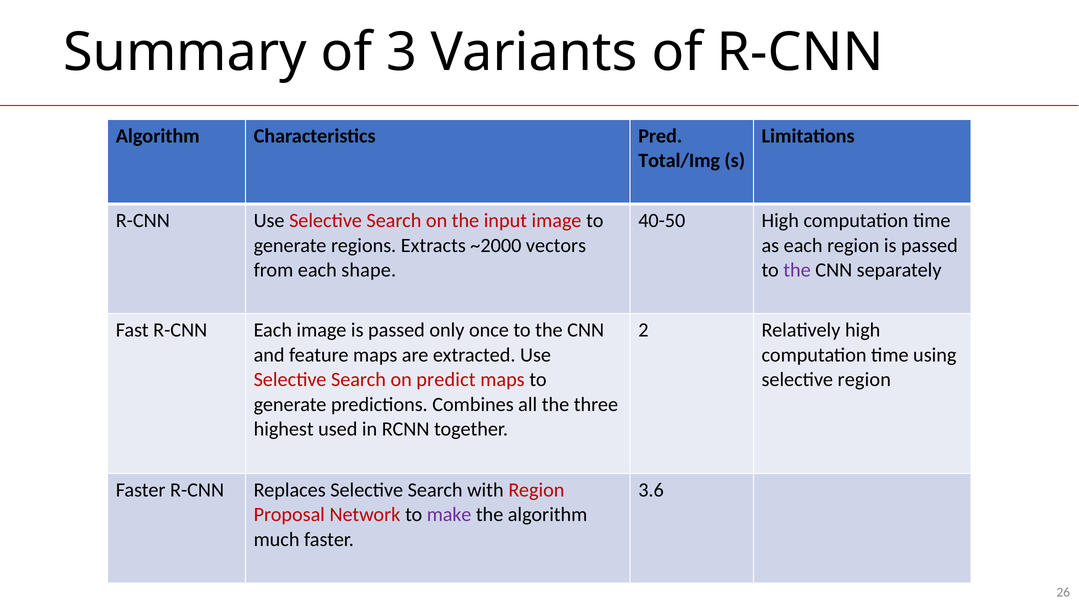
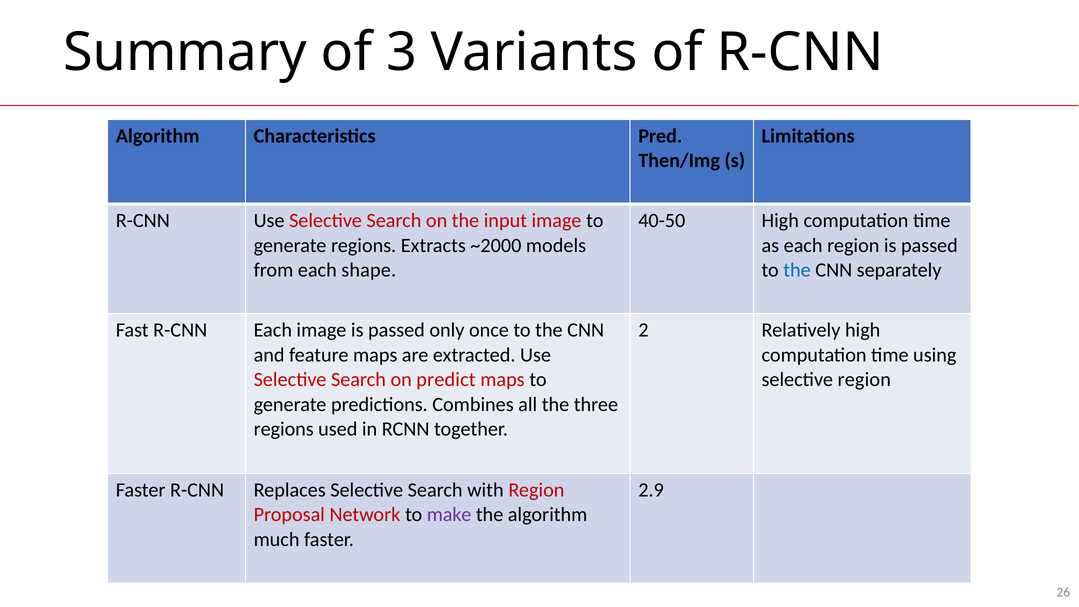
Total/Img: Total/Img -> Then/Img
vectors: vectors -> models
the at (797, 270) colour: purple -> blue
highest at (284, 429): highest -> regions
3.6: 3.6 -> 2.9
